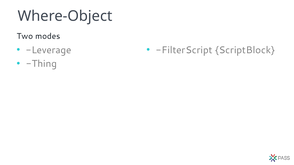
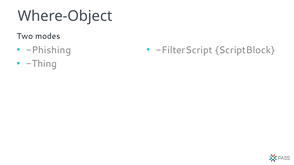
Leverage: Leverage -> Phishing
